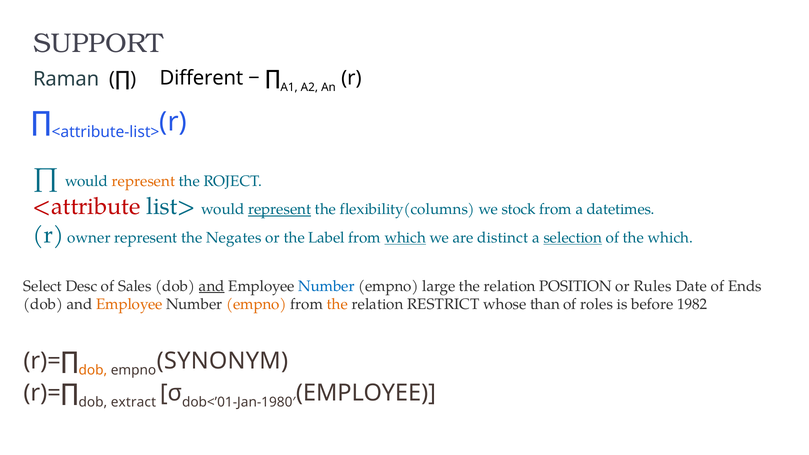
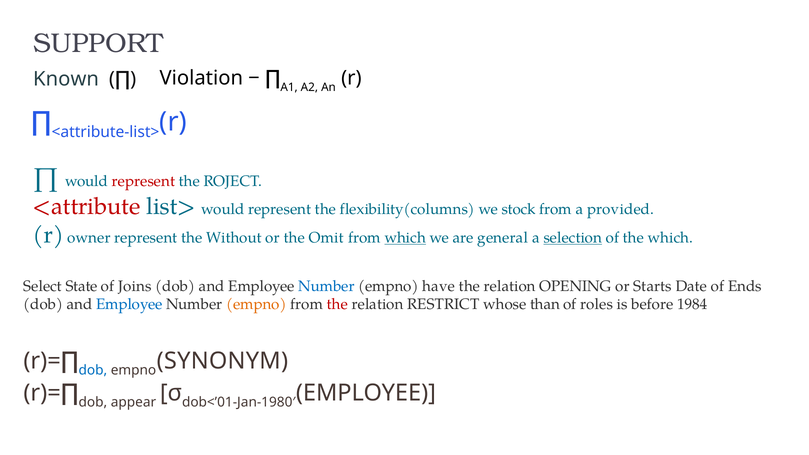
Different: Different -> Violation
Raman: Raman -> Known
represent at (143, 181) colour: orange -> red
represent at (280, 209) underline: present -> none
datetimes: datetimes -> provided
Negates: Negates -> Without
Label: Label -> Omit
distinct: distinct -> general
Desc: Desc -> State
Sales: Sales -> Joins
and at (212, 286) underline: present -> none
large: large -> have
POSITION: POSITION -> OPENING
Rules: Rules -> Starts
Employee at (129, 304) colour: orange -> blue
the at (337, 304) colour: orange -> red
1982: 1982 -> 1984
dob at (93, 370) colour: orange -> blue
extract: extract -> appear
